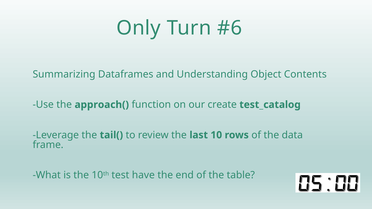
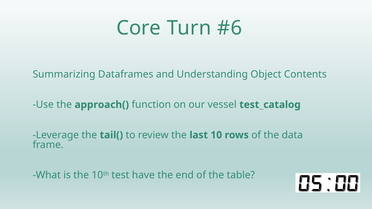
Only: Only -> Core
create: create -> vessel
